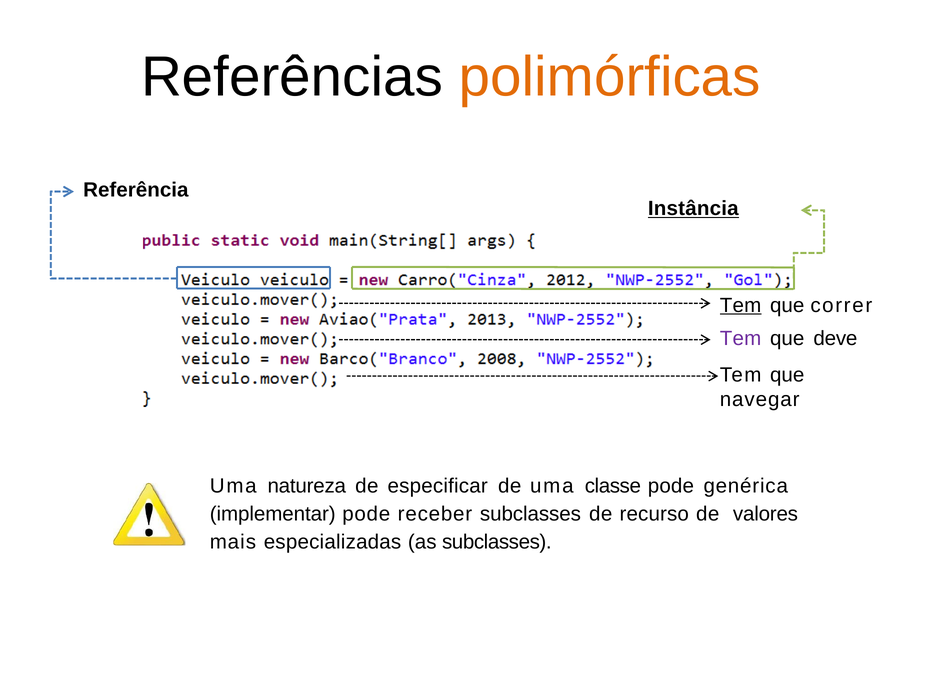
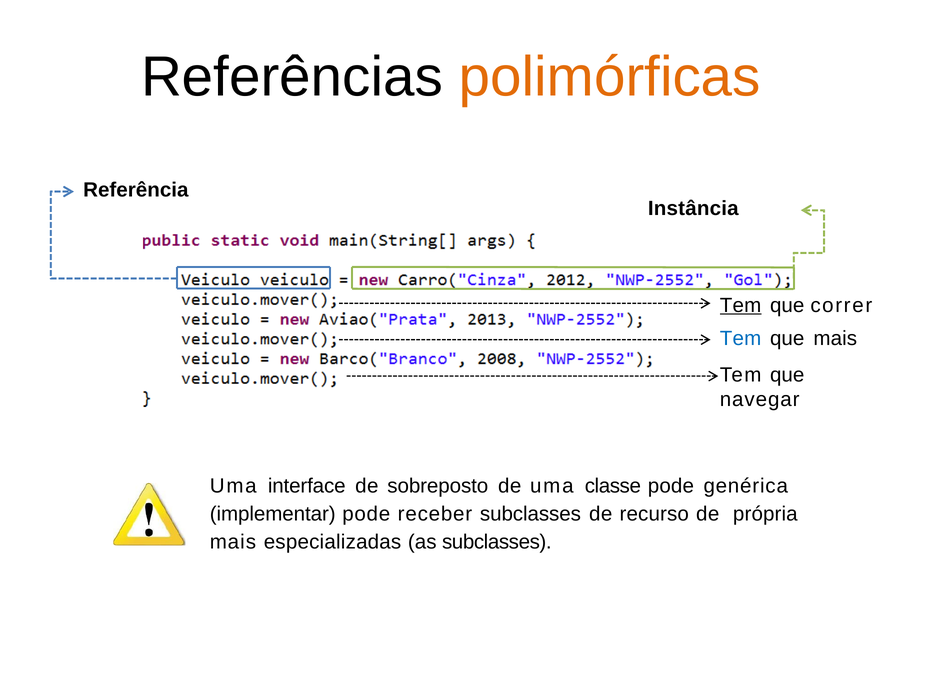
Instância underline: present -> none
Tem at (741, 339) colour: purple -> blue
que deve: deve -> mais
natureza: natureza -> interface
especificar: especificar -> sobreposto
valores: valores -> própria
